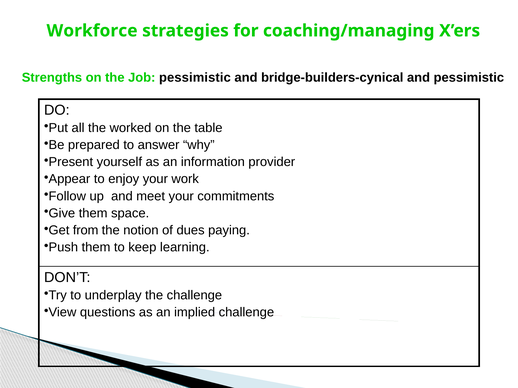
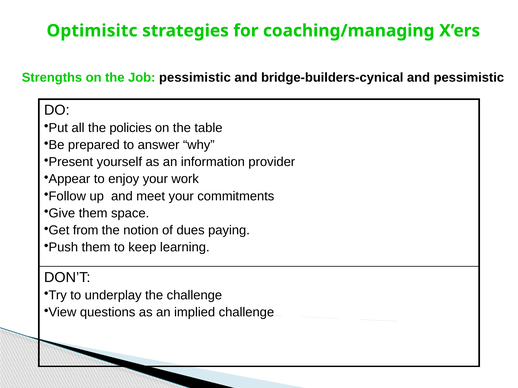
Workforce: Workforce -> Optimisitc
worked: worked -> policies
